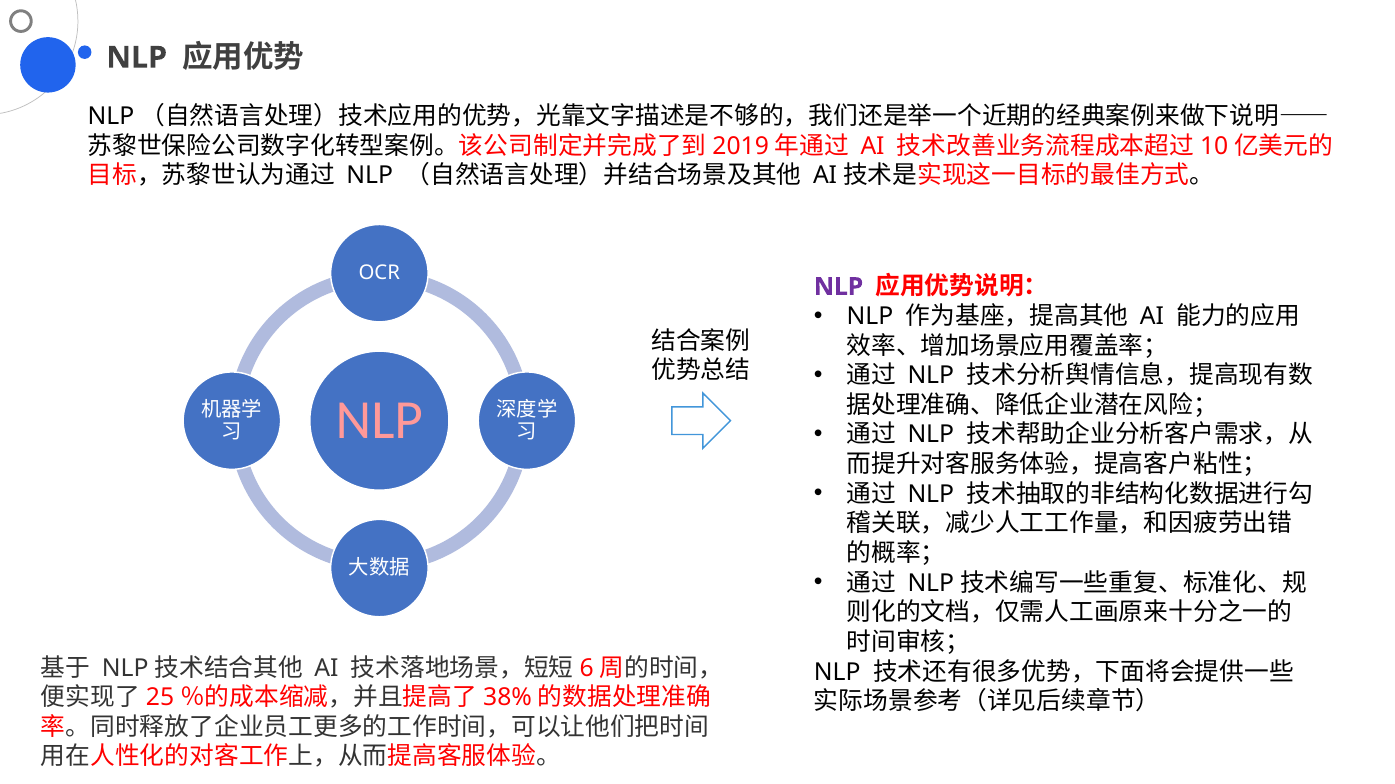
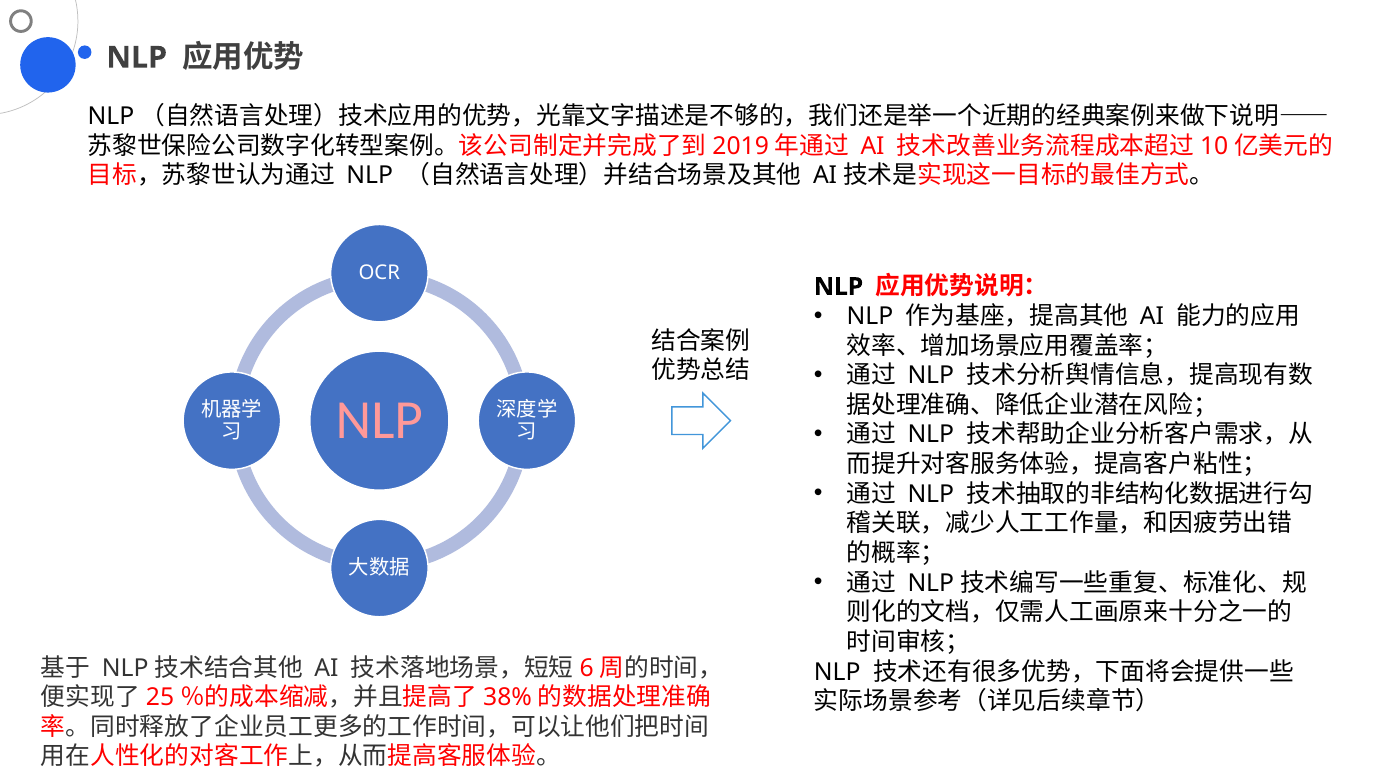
NLP at (839, 287) colour: purple -> black
